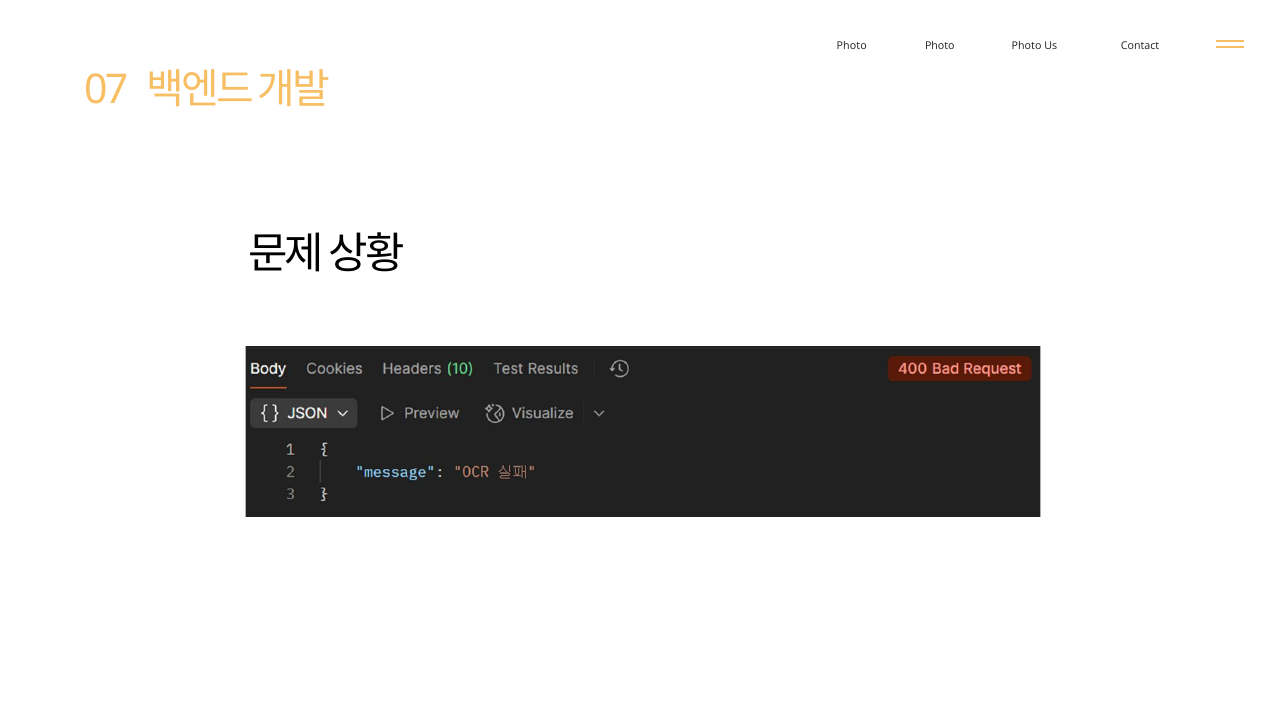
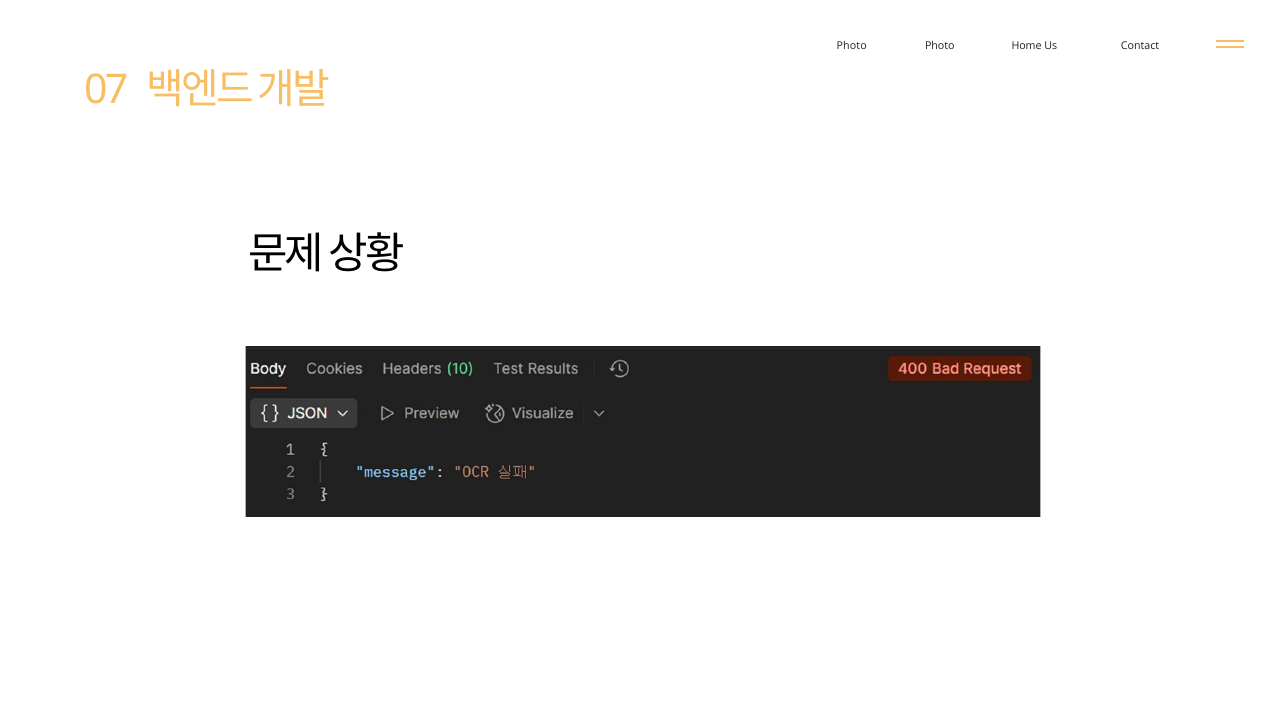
Photo at (1026, 46): Photo -> Home
